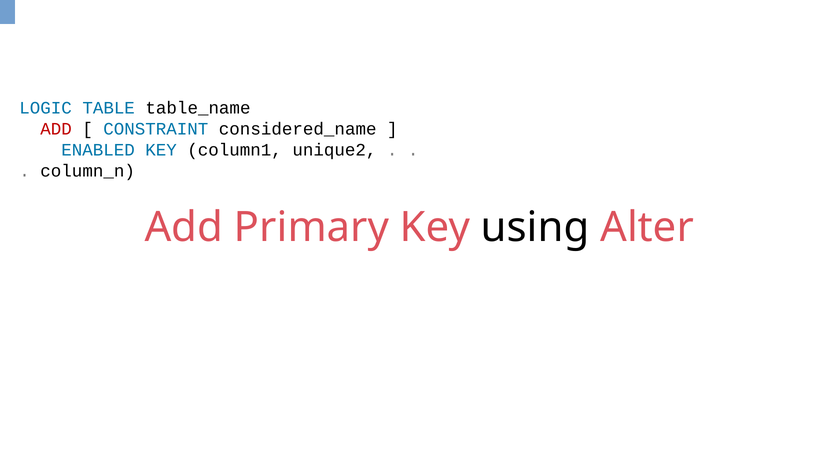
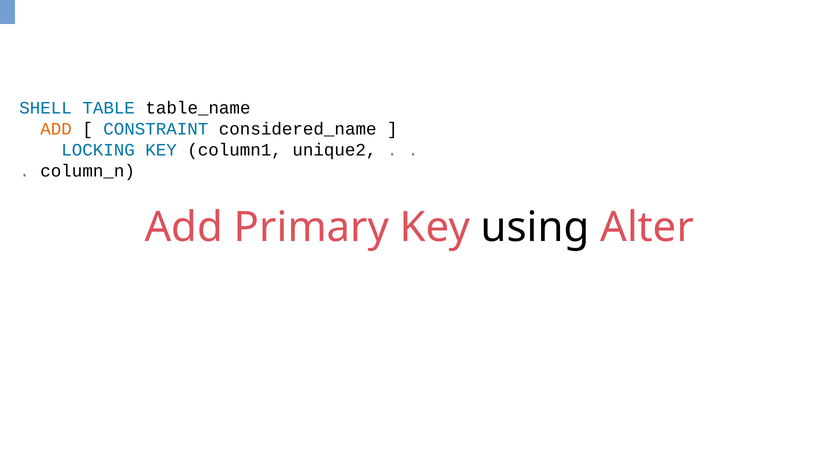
LOGIC: LOGIC -> SHELL
ADD at (56, 129) colour: red -> orange
ENABLED: ENABLED -> LOCKING
